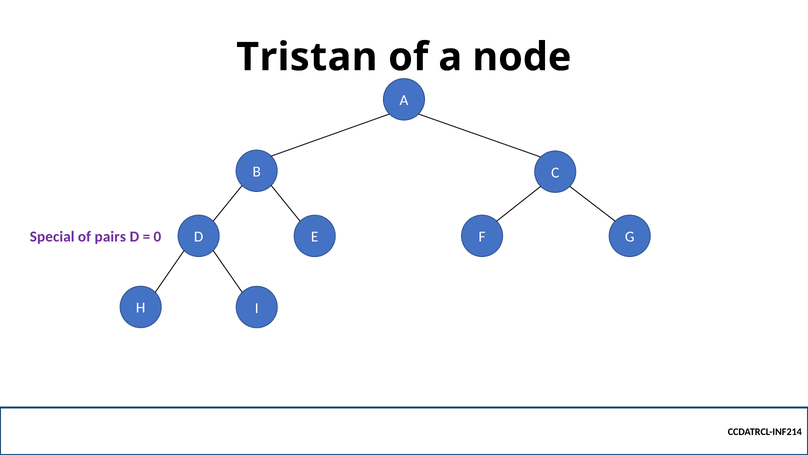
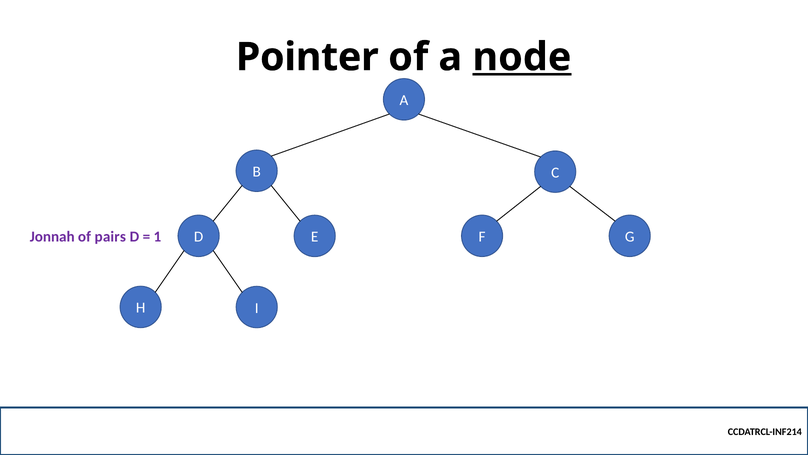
Tristan: Tristan -> Pointer
node underline: none -> present
Special: Special -> Jonnah
0: 0 -> 1
